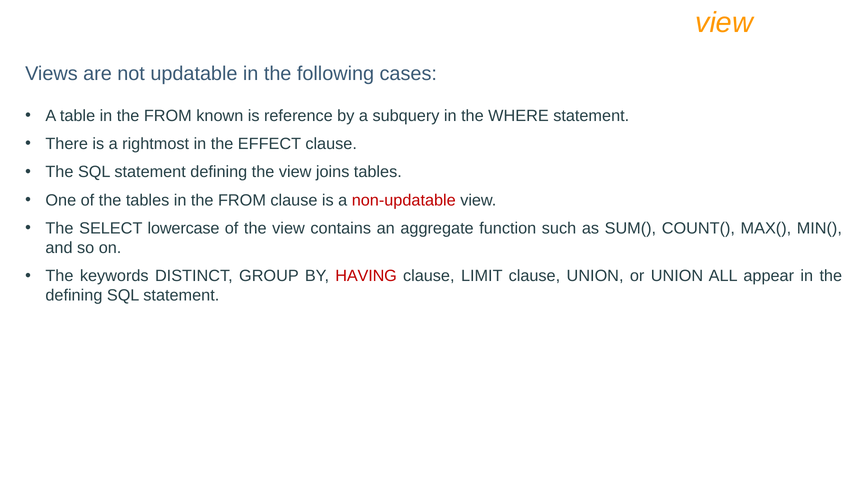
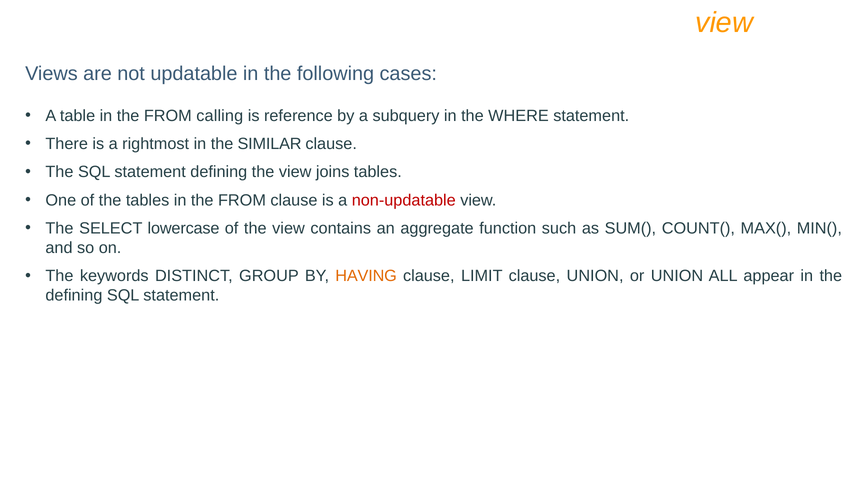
known: known -> calling
EFFECT: EFFECT -> SIMILAR
HAVING colour: red -> orange
